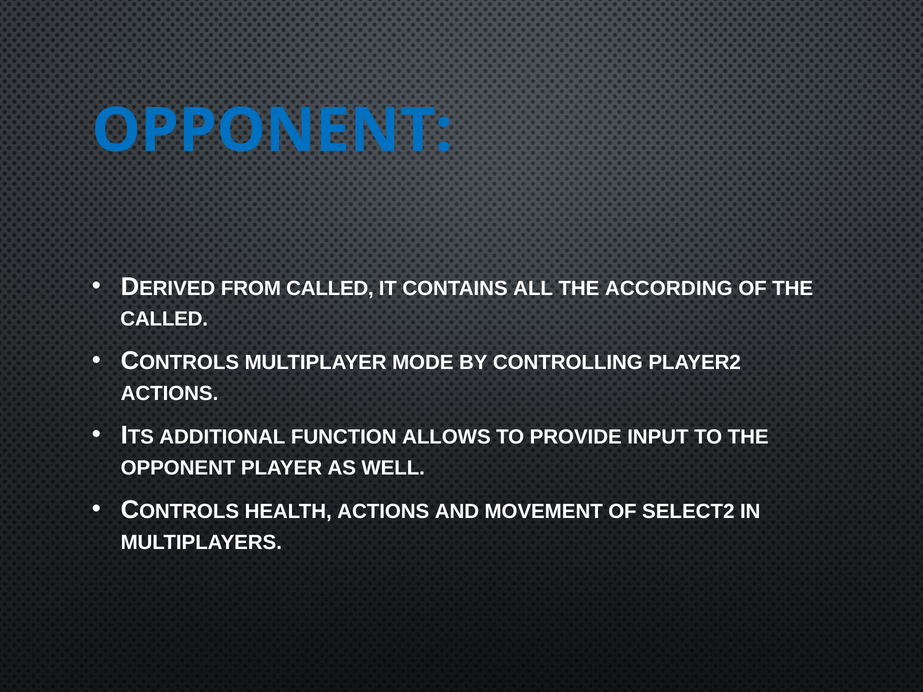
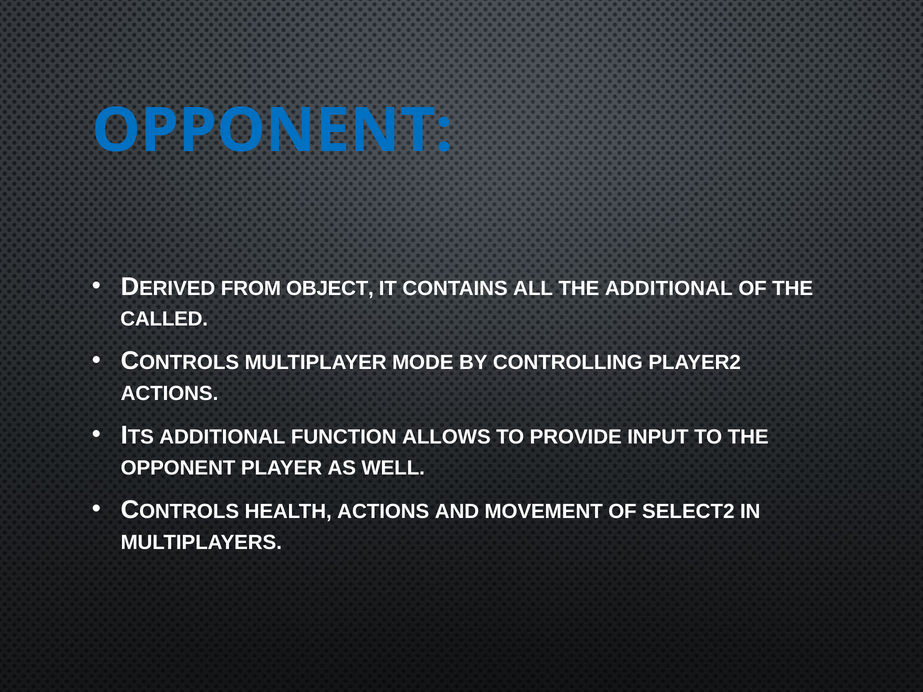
FROM CALLED: CALLED -> OBJECT
THE ACCORDING: ACCORDING -> ADDITIONAL
